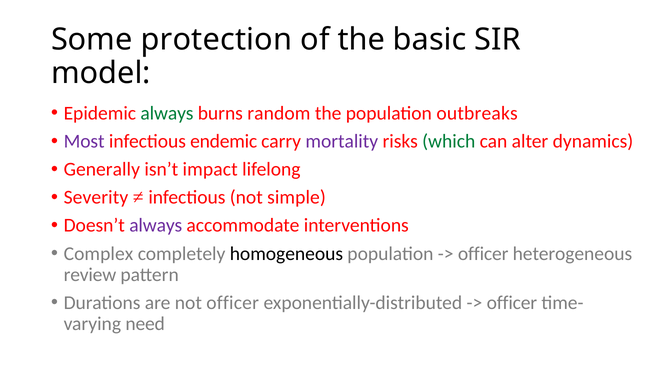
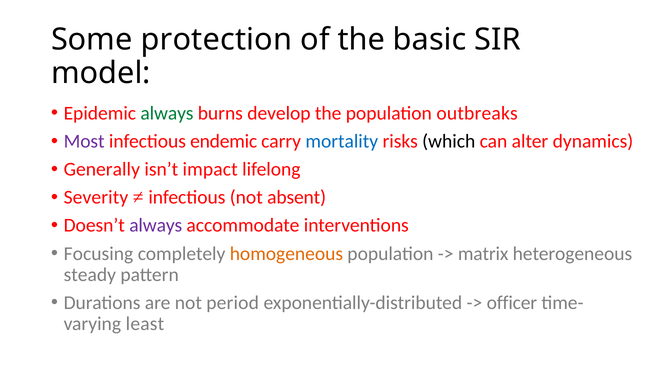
random: random -> develop
mortality colour: purple -> blue
which colour: green -> black
simple: simple -> absent
Complex: Complex -> Focusing
homogeneous colour: black -> orange
officer at (483, 254): officer -> matrix
review: review -> steady
not officer: officer -> period
need: need -> least
